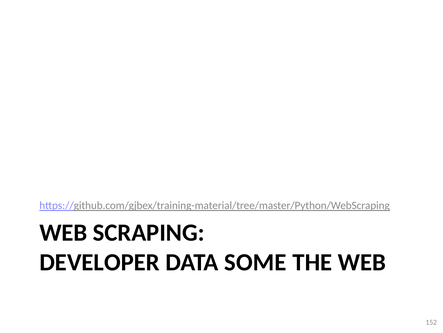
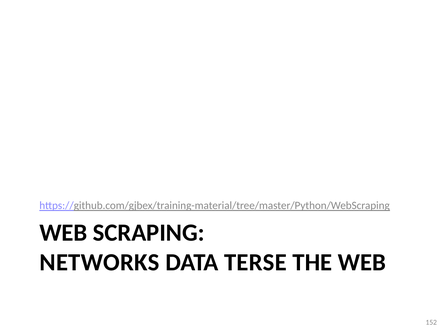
DEVELOPER: DEVELOPER -> NETWORKS
SOME: SOME -> TERSE
